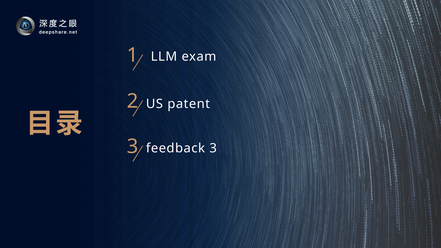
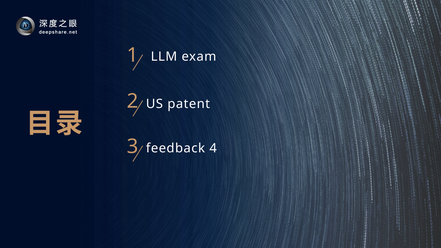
feedback 3: 3 -> 4
